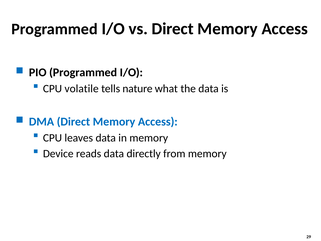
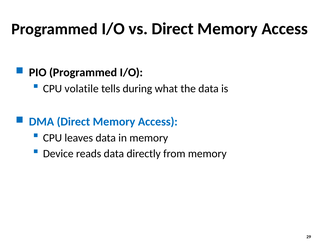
nature: nature -> during
